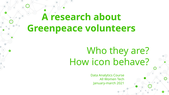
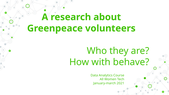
icon: icon -> with
